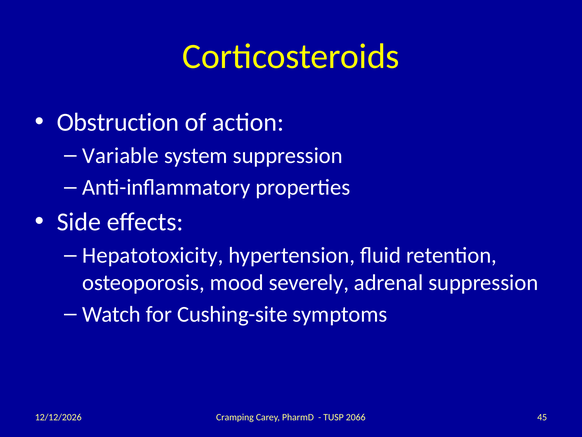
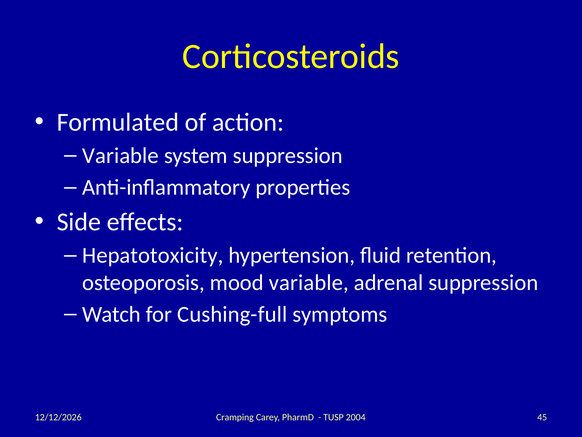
Obstruction: Obstruction -> Formulated
mood severely: severely -> variable
Cushing-site: Cushing-site -> Cushing-full
2066: 2066 -> 2004
